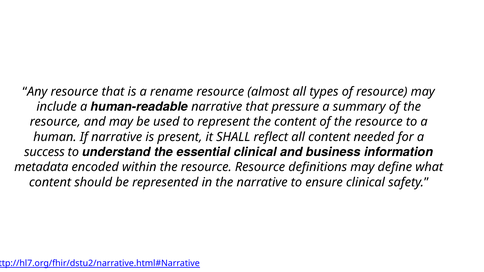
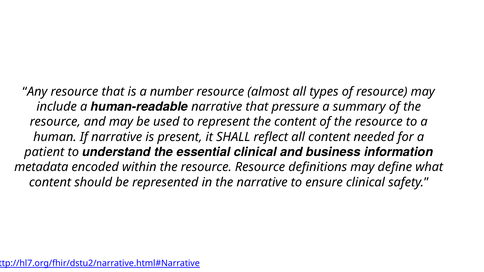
rename: rename -> number
success: success -> patient
